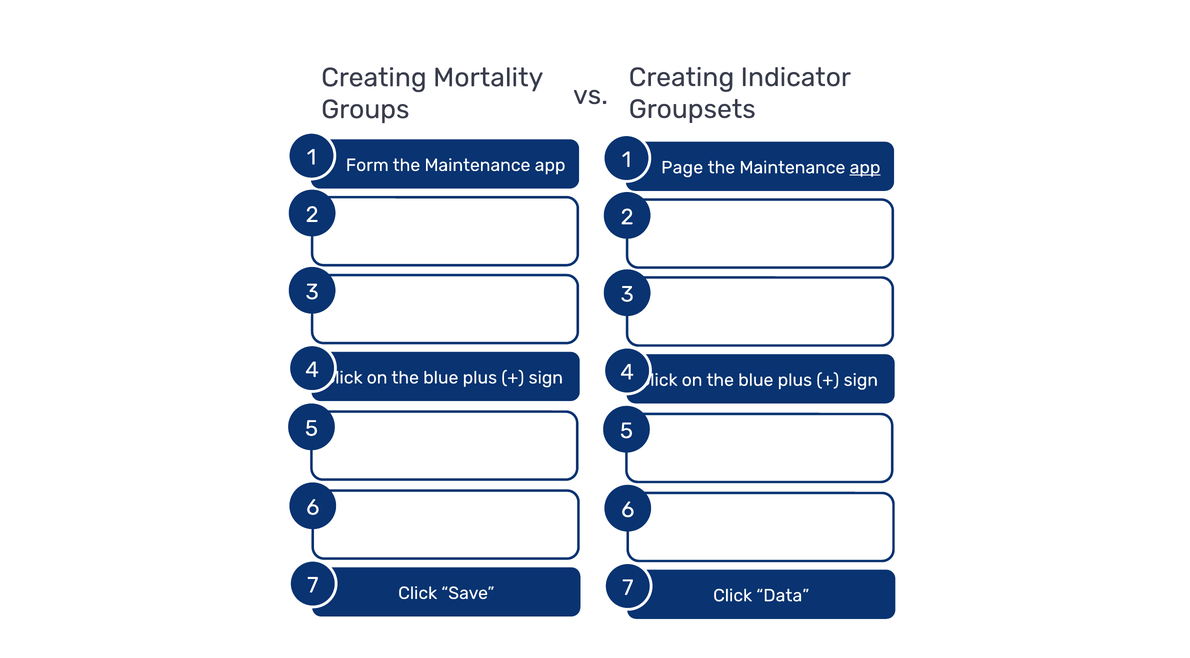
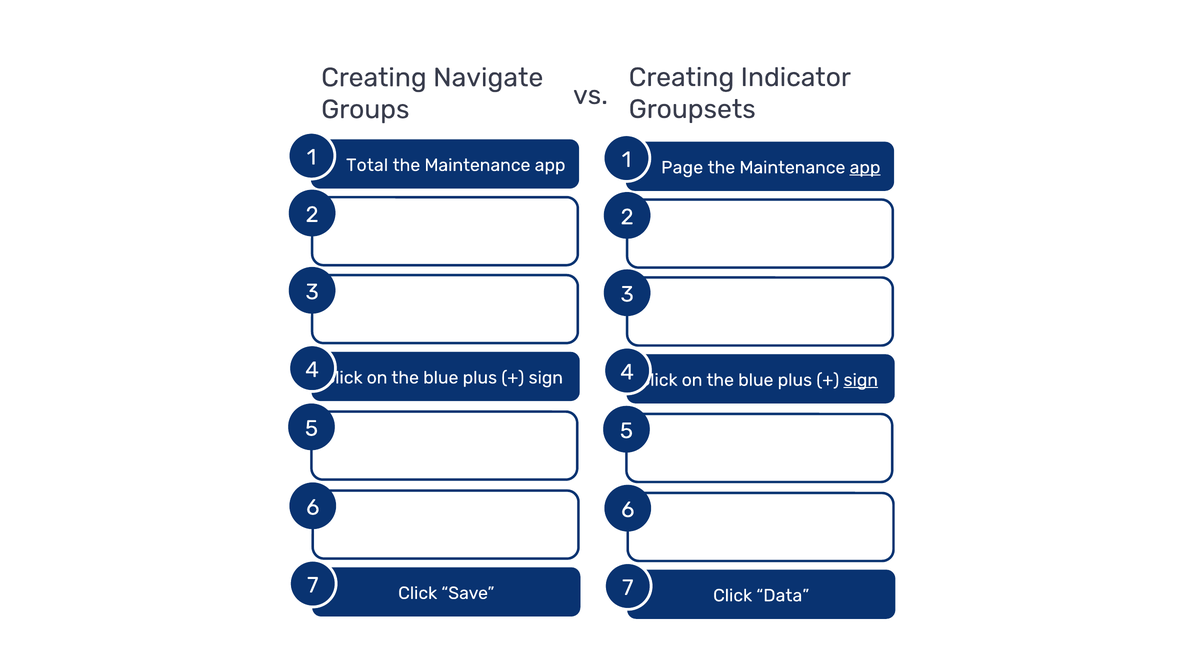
Mortality: Mortality -> Navigate
Form: Form -> Total
sign at (861, 380) underline: none -> present
